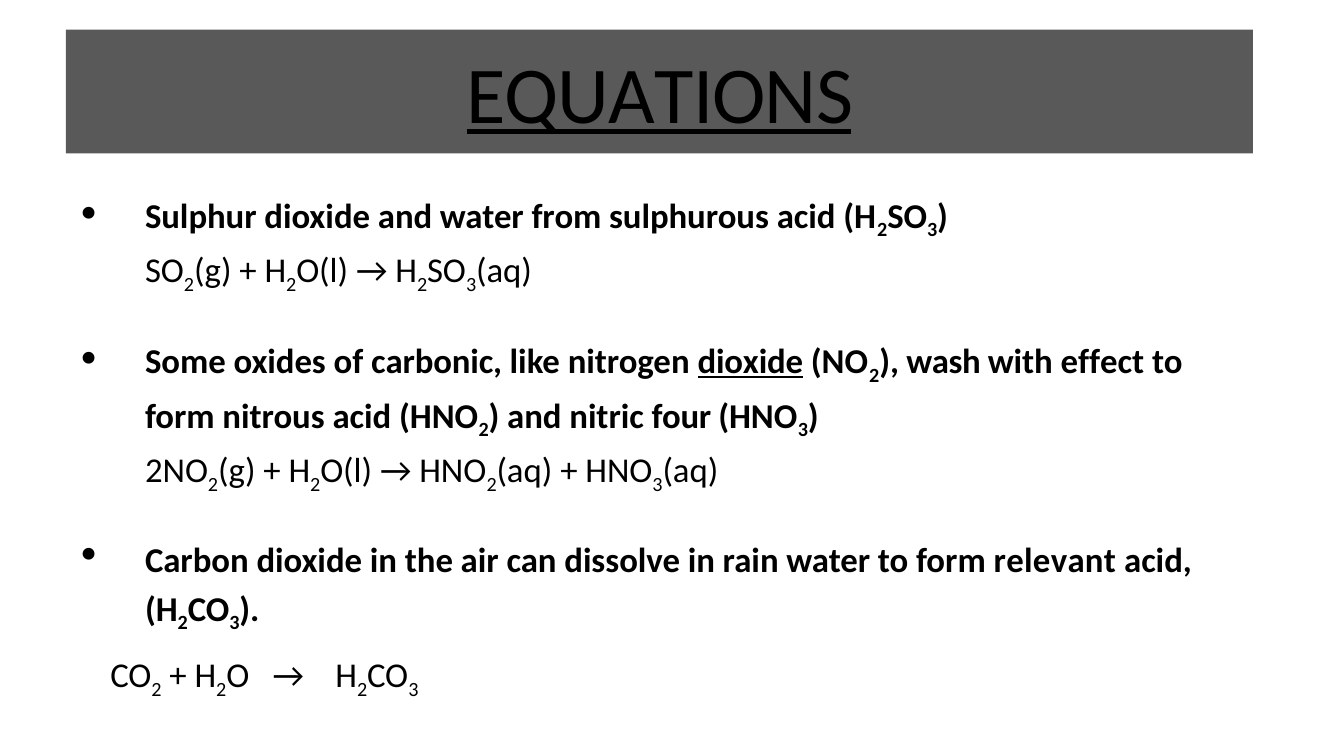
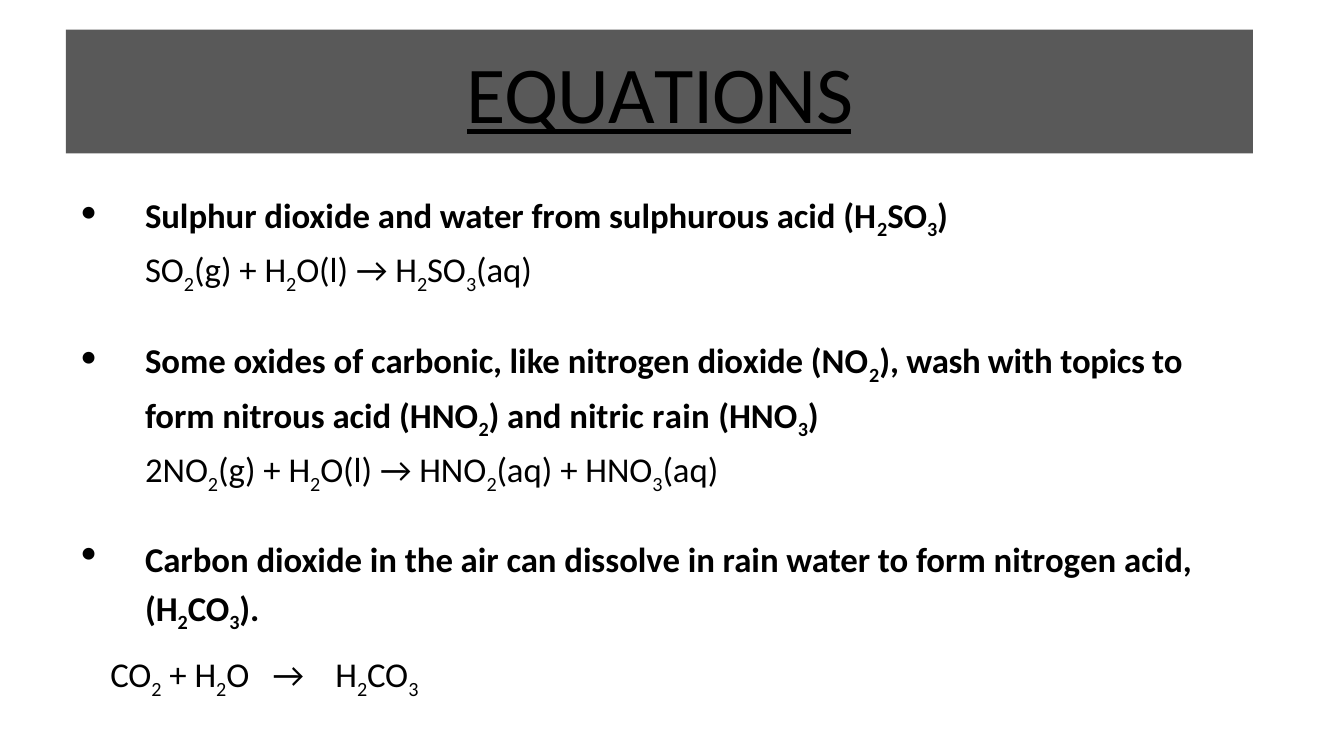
dioxide at (750, 362) underline: present -> none
effect: effect -> topics
nitric four: four -> rain
form relevant: relevant -> nitrogen
